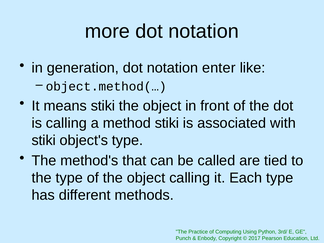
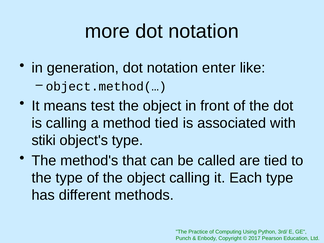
means stiki: stiki -> test
method stiki: stiki -> tied
